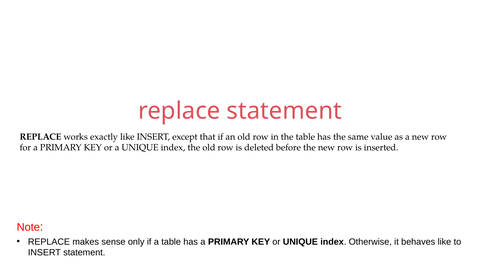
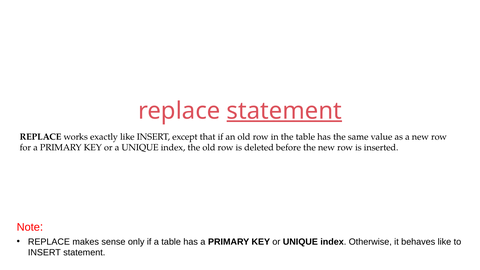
statement at (284, 111) underline: none -> present
